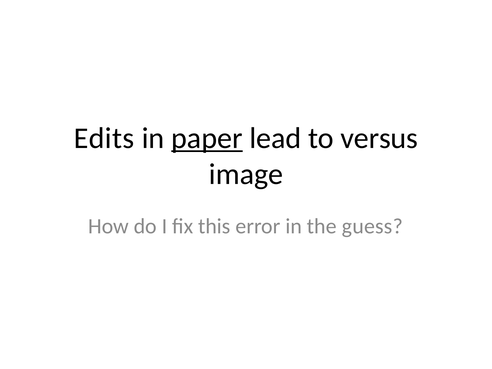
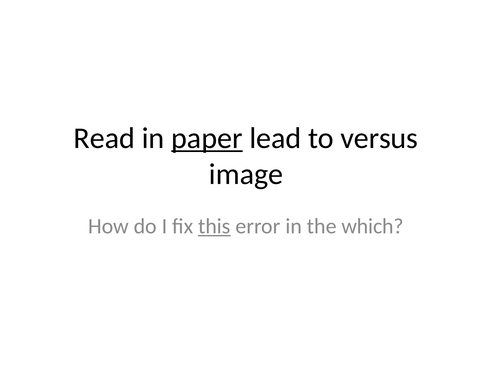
Edits: Edits -> Read
this underline: none -> present
guess: guess -> which
